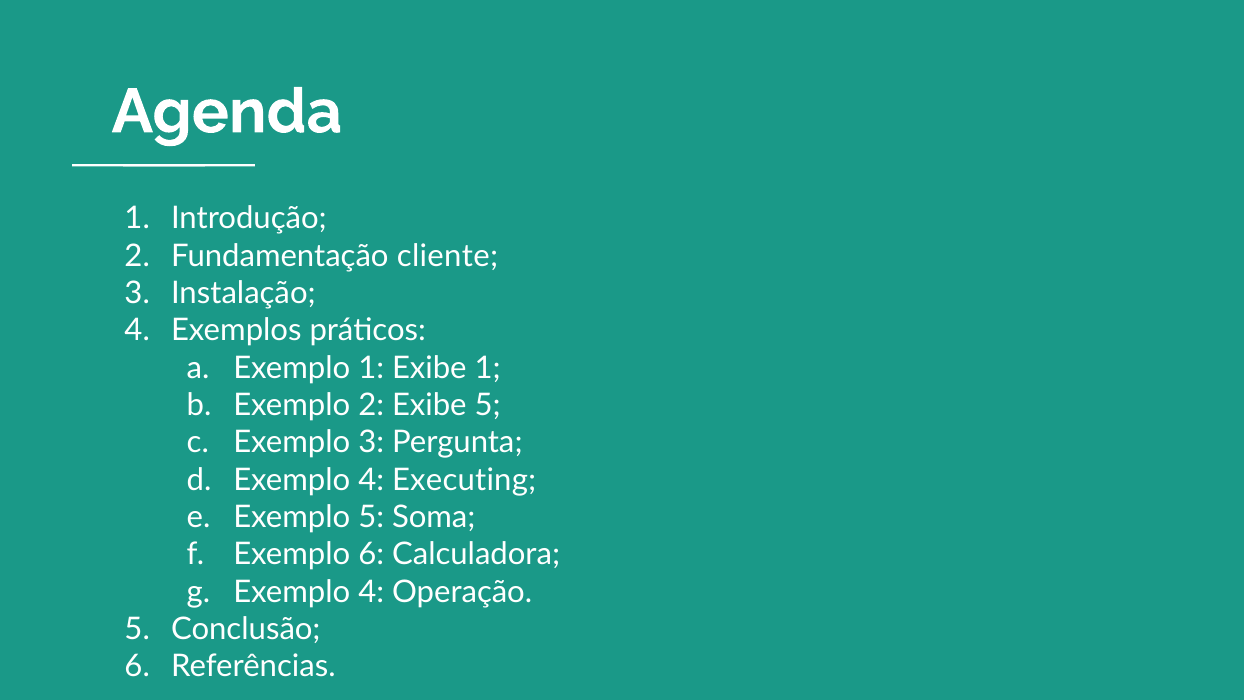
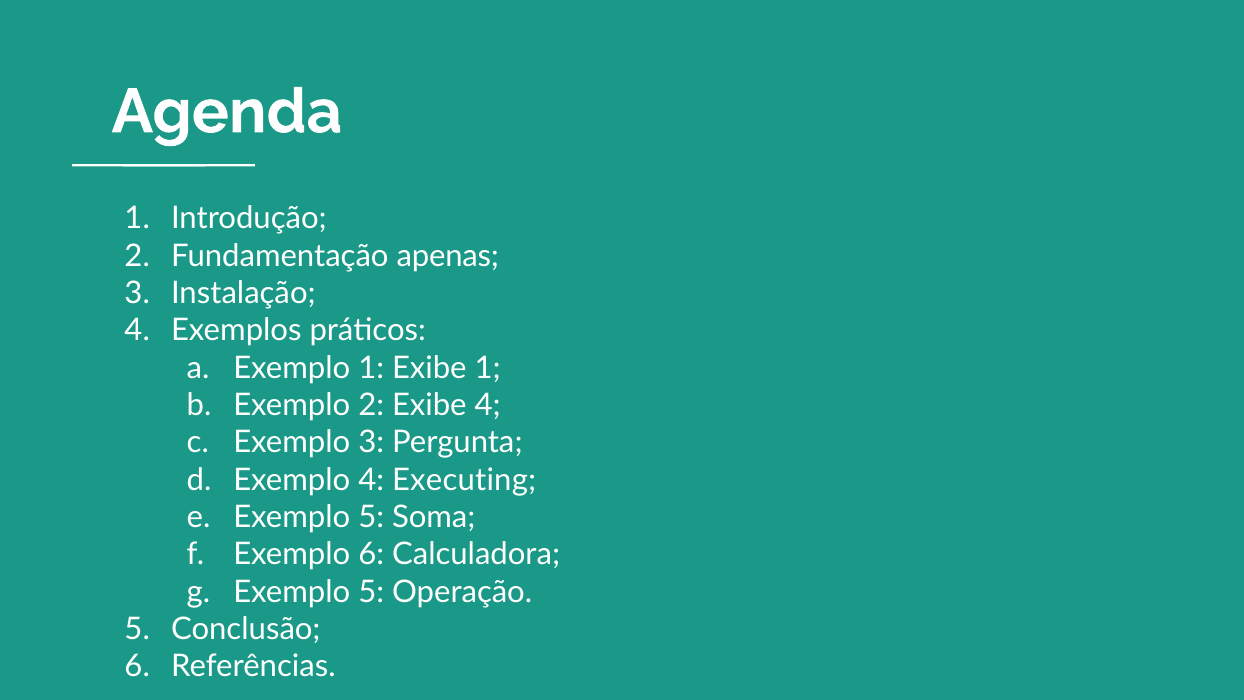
cliente: cliente -> apenas
Exibe 5: 5 -> 4
4 at (371, 592): 4 -> 5
